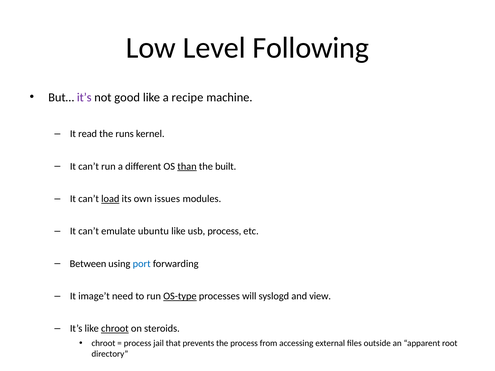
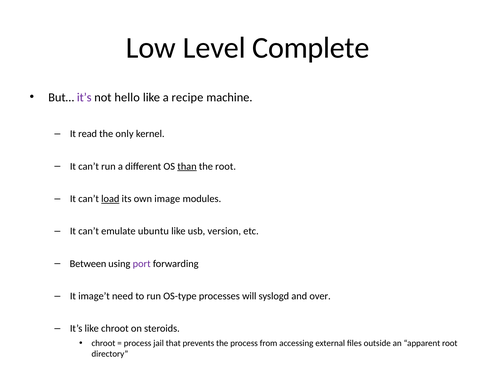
Following: Following -> Complete
good: good -> hello
runs: runs -> only
the built: built -> root
issues: issues -> image
usb process: process -> version
port colour: blue -> purple
OS-type underline: present -> none
view: view -> over
chroot at (115, 329) underline: present -> none
